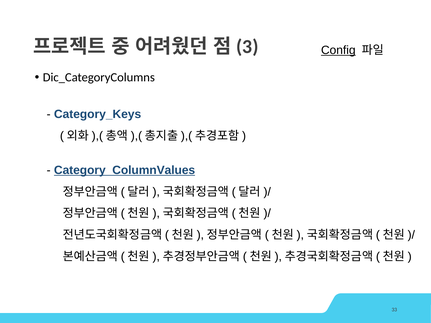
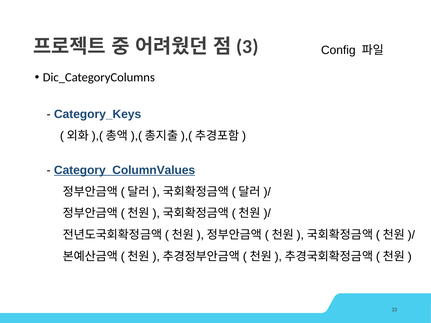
Config underline: present -> none
